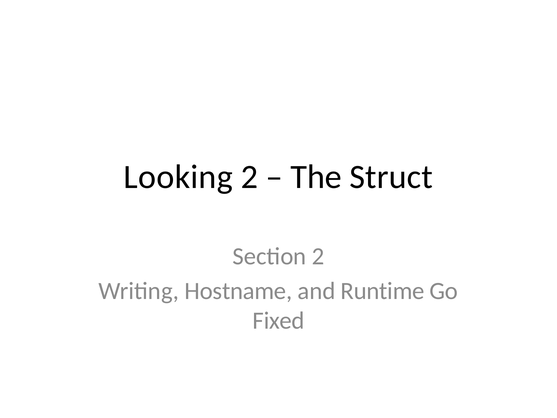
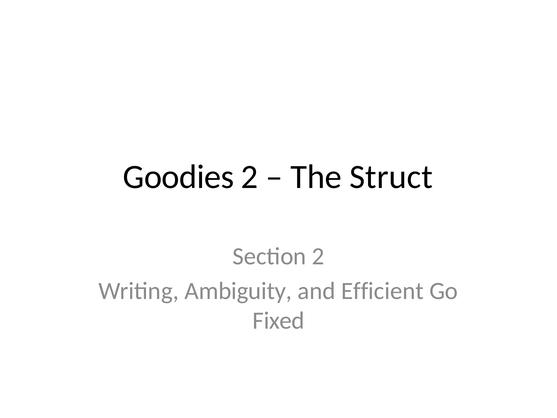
Looking: Looking -> Goodies
Hostname: Hostname -> Ambiguity
Runtime: Runtime -> Efficient
